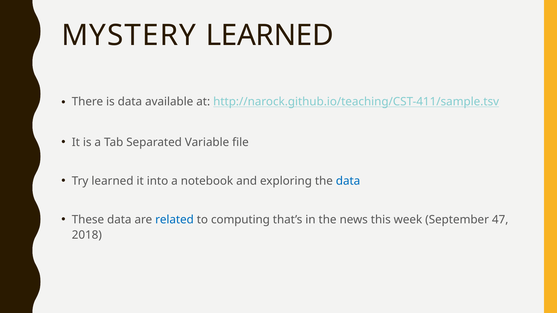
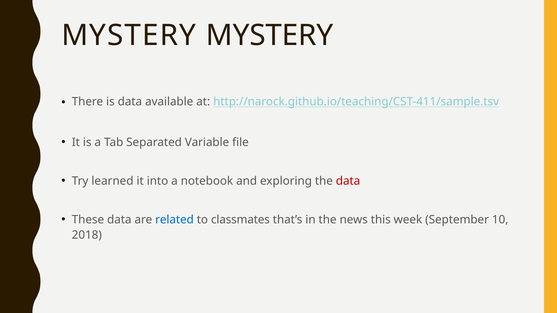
MYSTERY LEARNED: LEARNED -> MYSTERY
data at (348, 181) colour: blue -> red
computing: computing -> classmates
47: 47 -> 10
